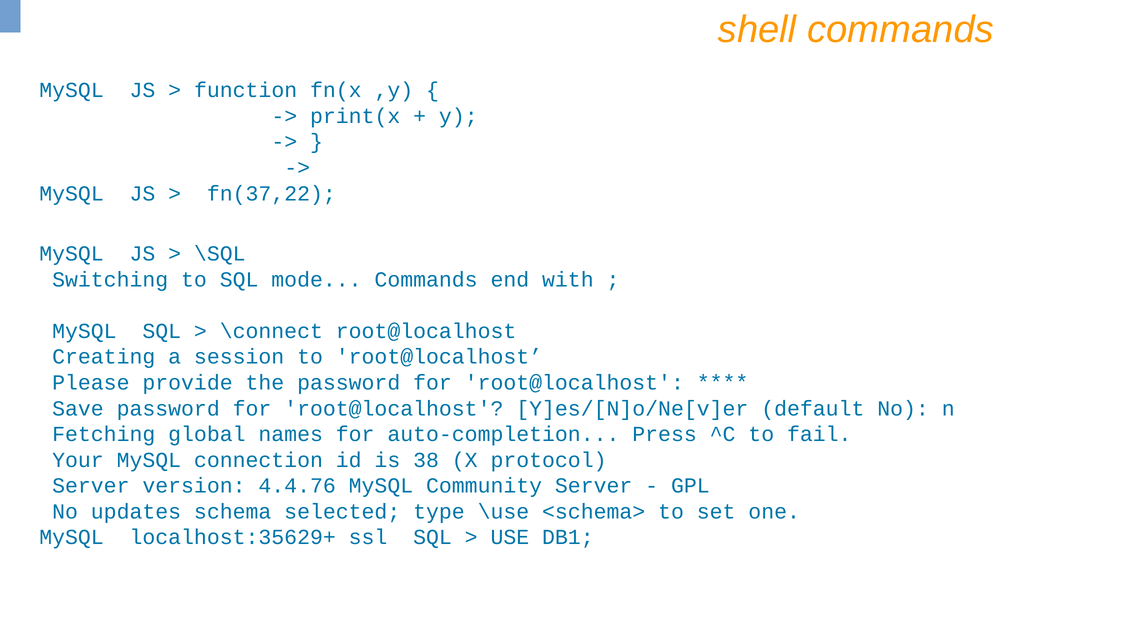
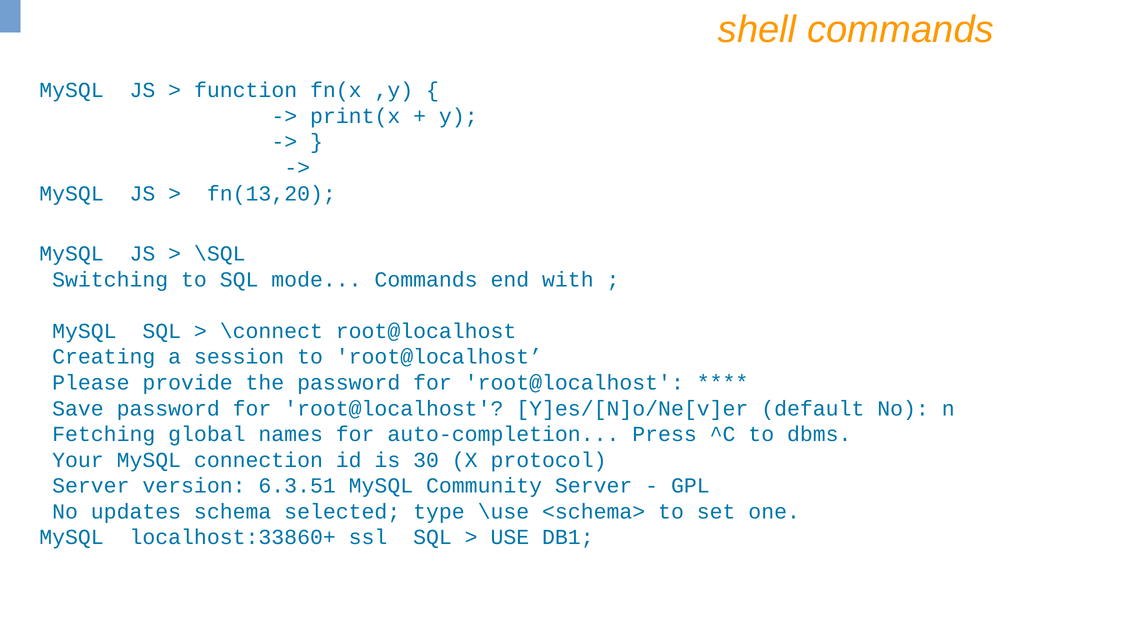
fn(37,22: fn(37,22 -> fn(13,20
fail: fail -> dbms
38: 38 -> 30
4.4.76: 4.4.76 -> 6.3.51
localhost:35629+: localhost:35629+ -> localhost:33860+
